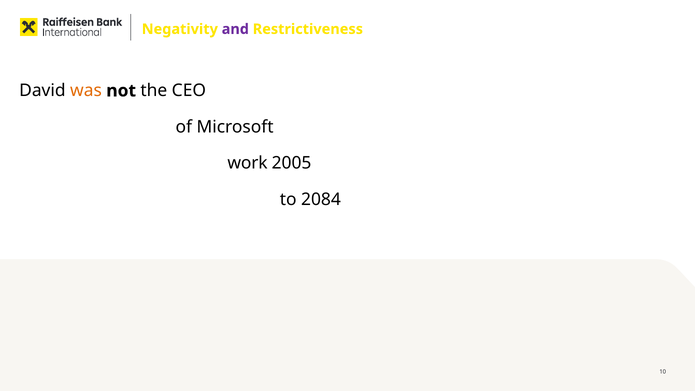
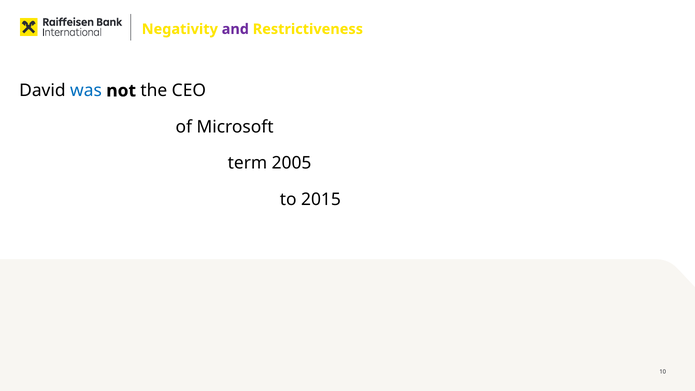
was colour: orange -> blue
work: work -> term
2084: 2084 -> 2015
